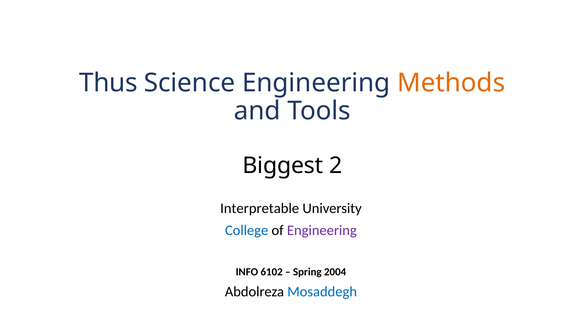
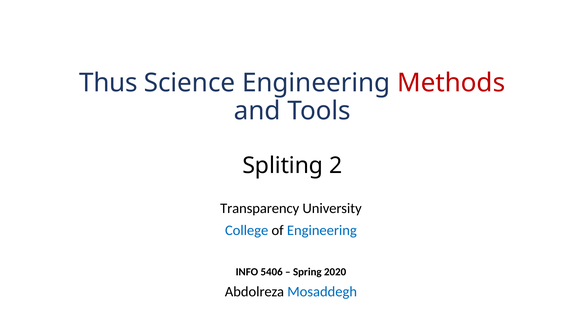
Methods colour: orange -> red
Biggest: Biggest -> Spliting
Interpretable: Interpretable -> Transparency
Engineering at (322, 231) colour: purple -> blue
6102: 6102 -> 5406
2004: 2004 -> 2020
